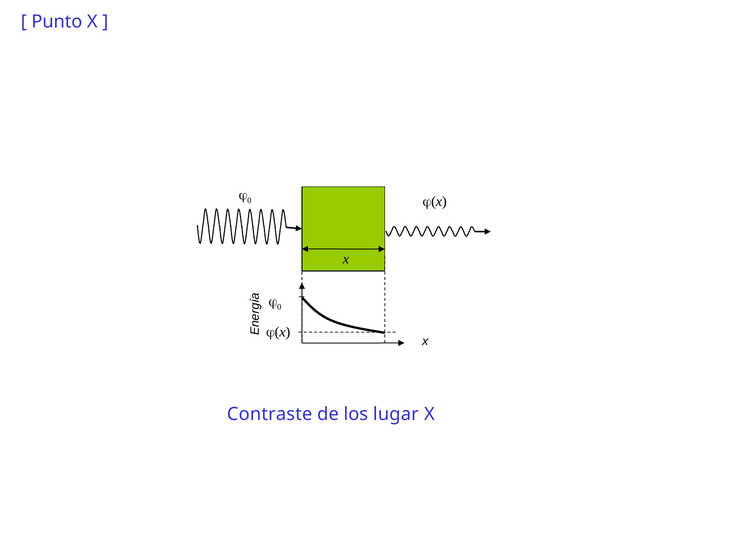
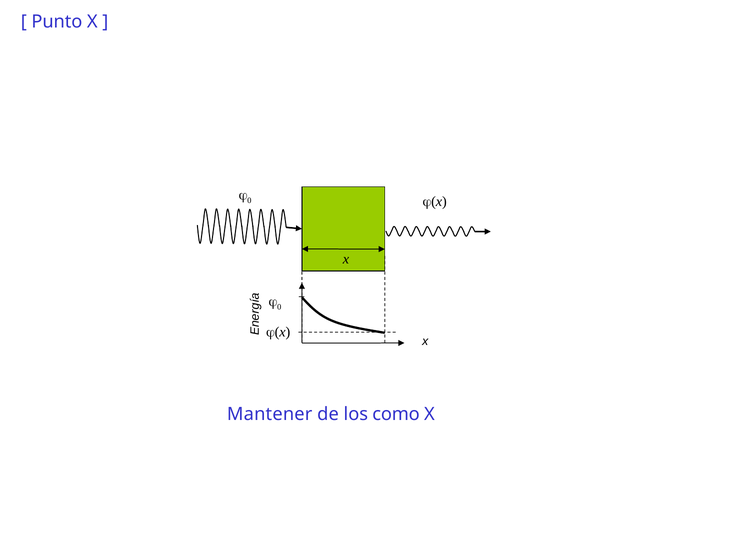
Contraste: Contraste -> Mantener
lugar: lugar -> como
